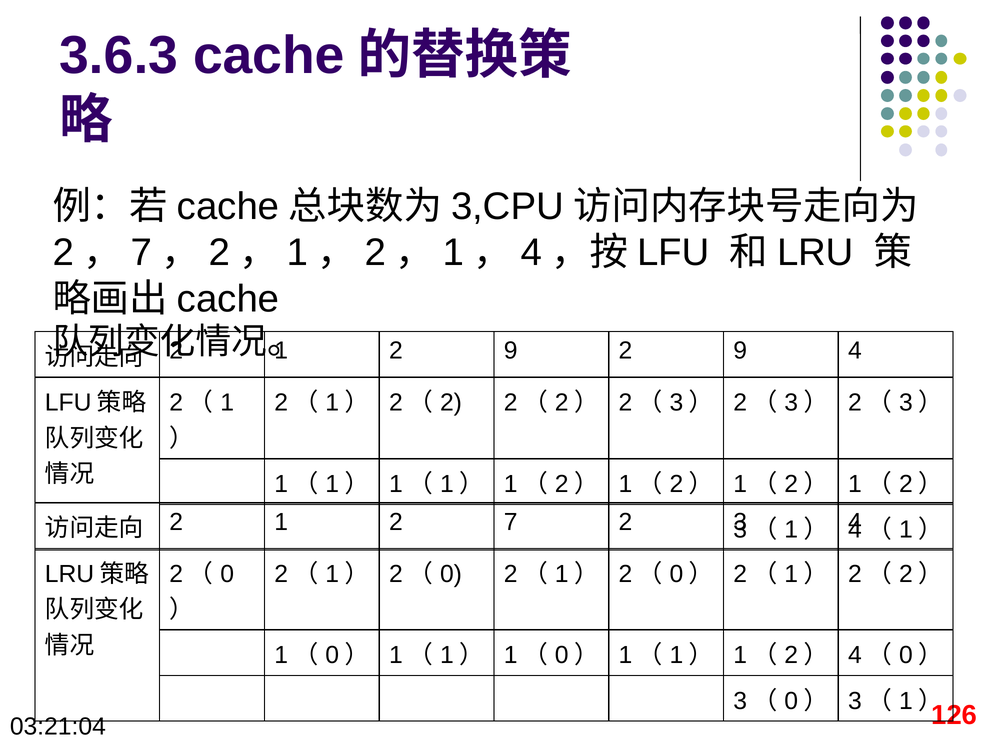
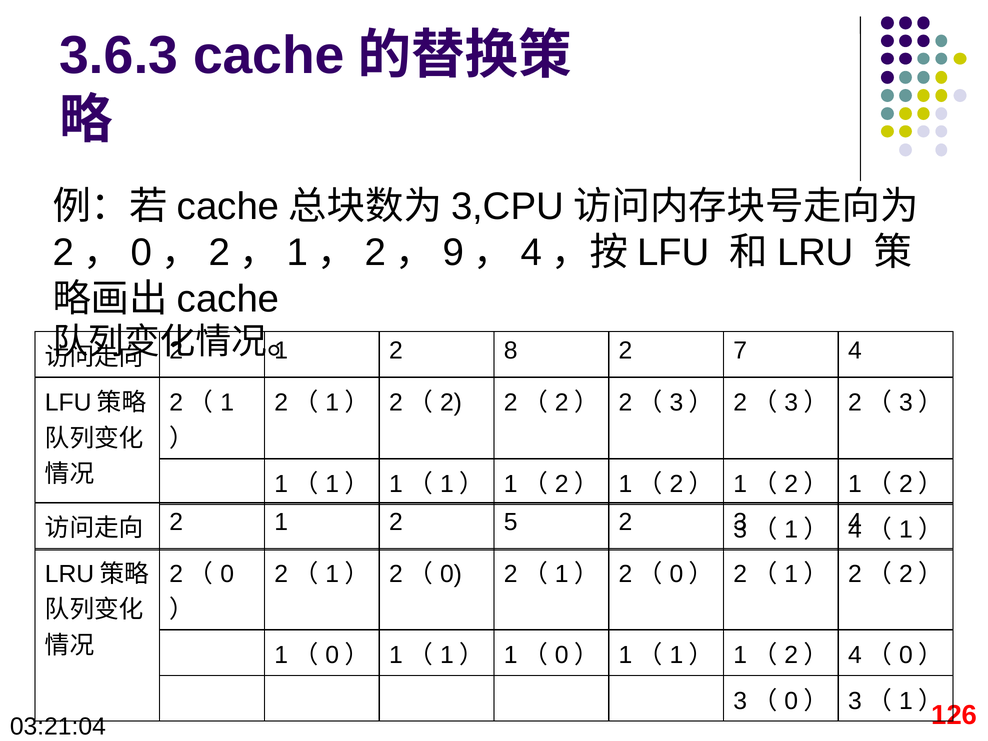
7 at (141, 253): 7 -> 0
1 at (453, 253): 1 -> 9
9 at (511, 351): 9 -> 8
9 at (740, 351): 9 -> 7
2 7: 7 -> 5
